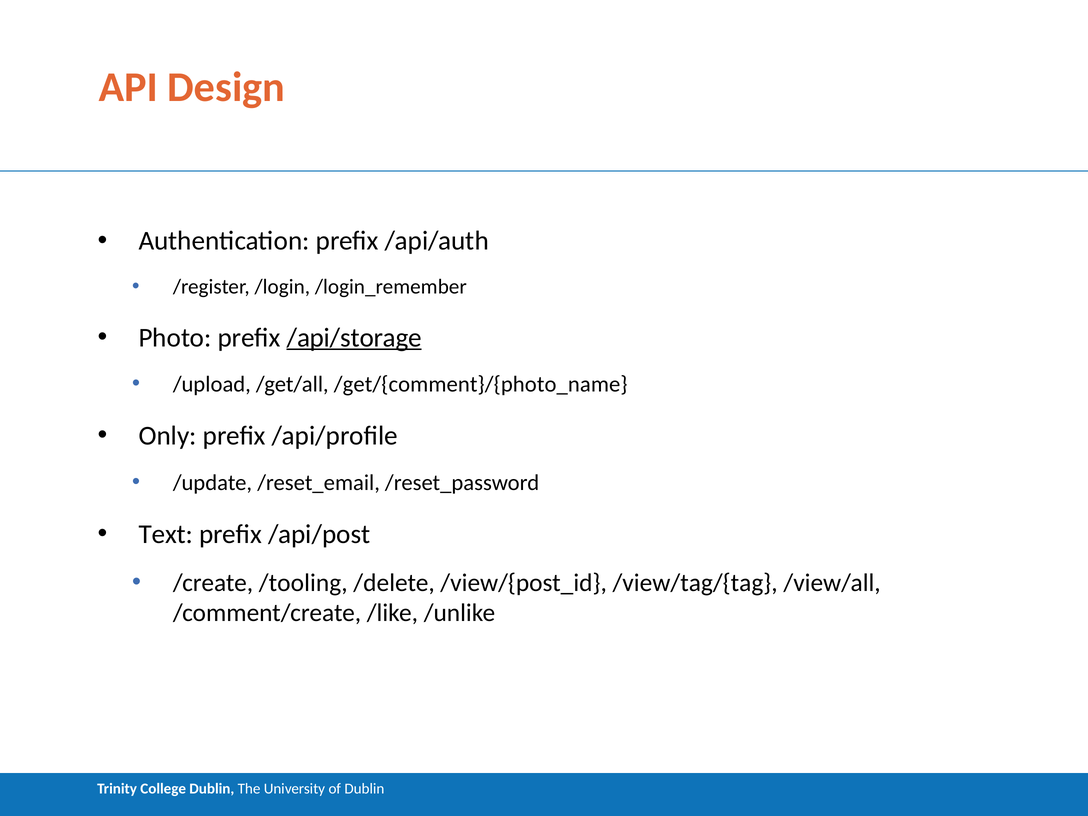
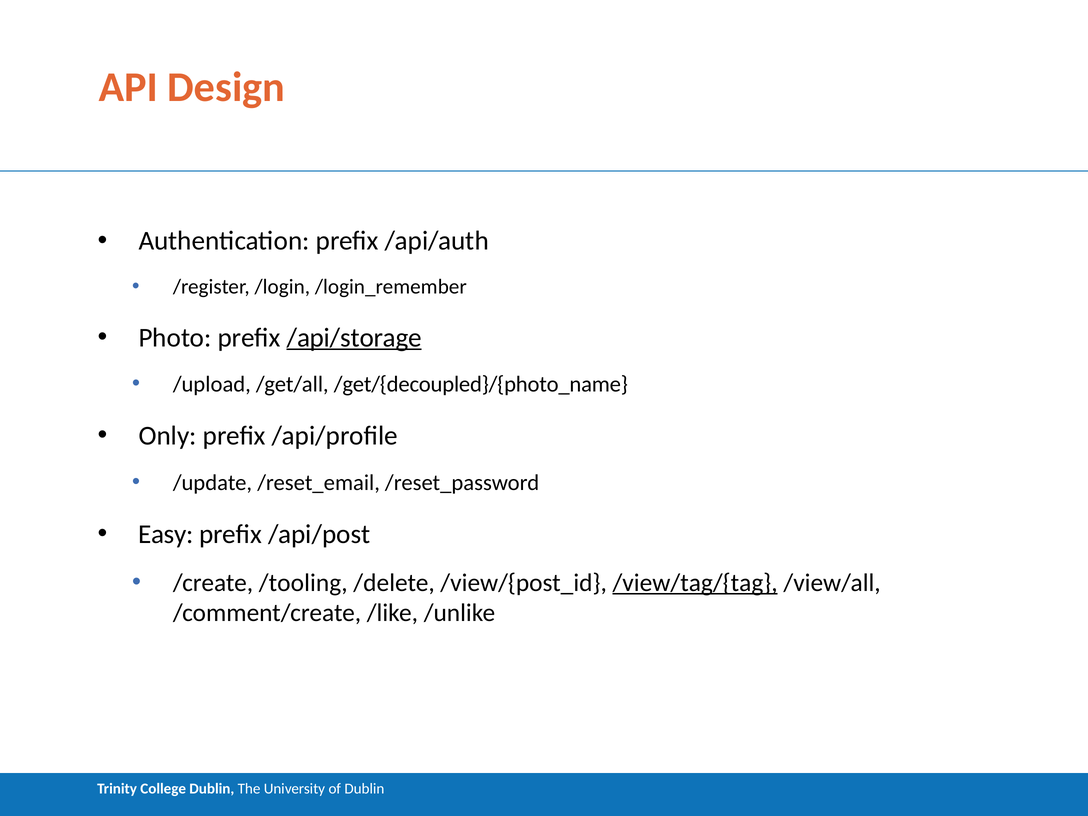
/get/{comment}/{photo_name: /get/{comment}/{photo_name -> /get/{decoupled}/{photo_name
Text: Text -> Easy
/view/tag/{tag underline: none -> present
